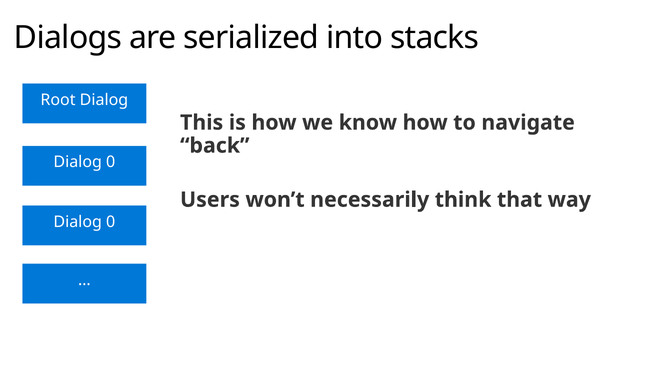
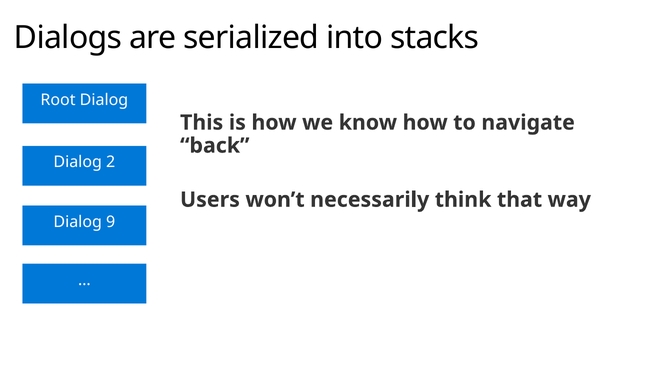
0 at (111, 162): 0 -> 2
0 at (111, 222): 0 -> 9
